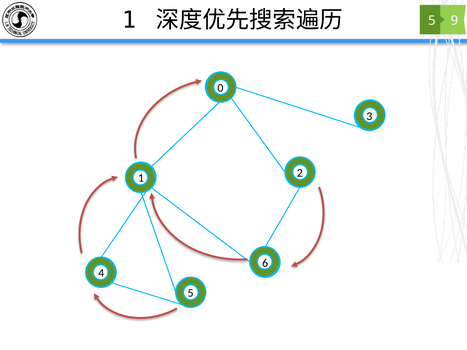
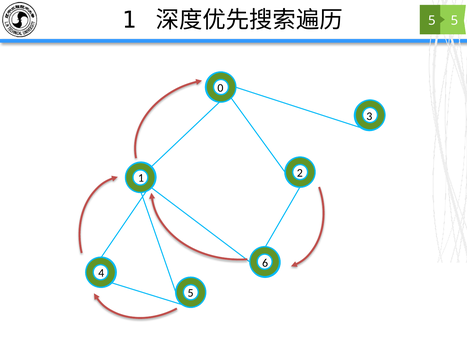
9 at (454, 20): 9 -> 5
